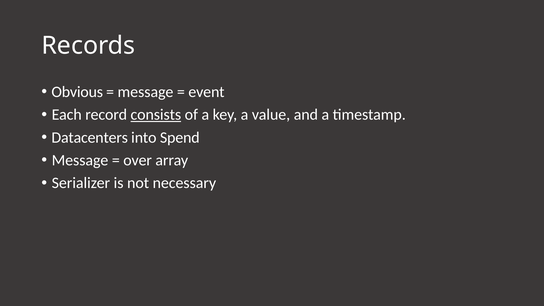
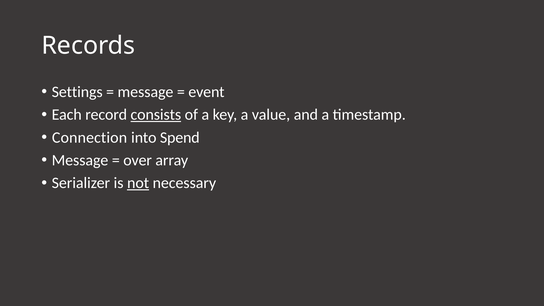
Obvious: Obvious -> Settings
Datacenters: Datacenters -> Connection
not underline: none -> present
